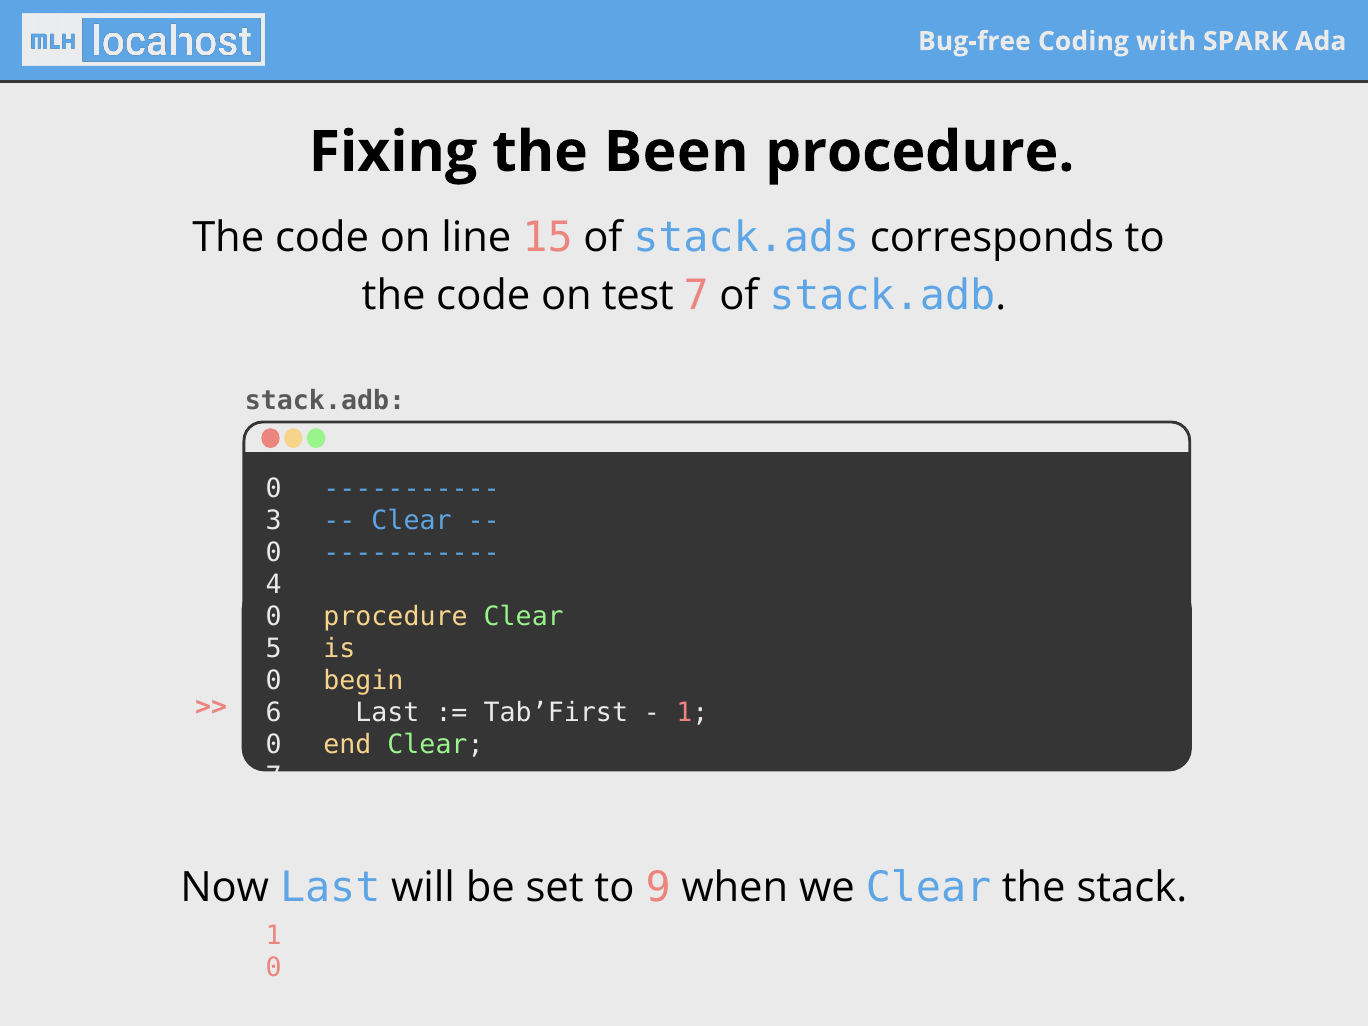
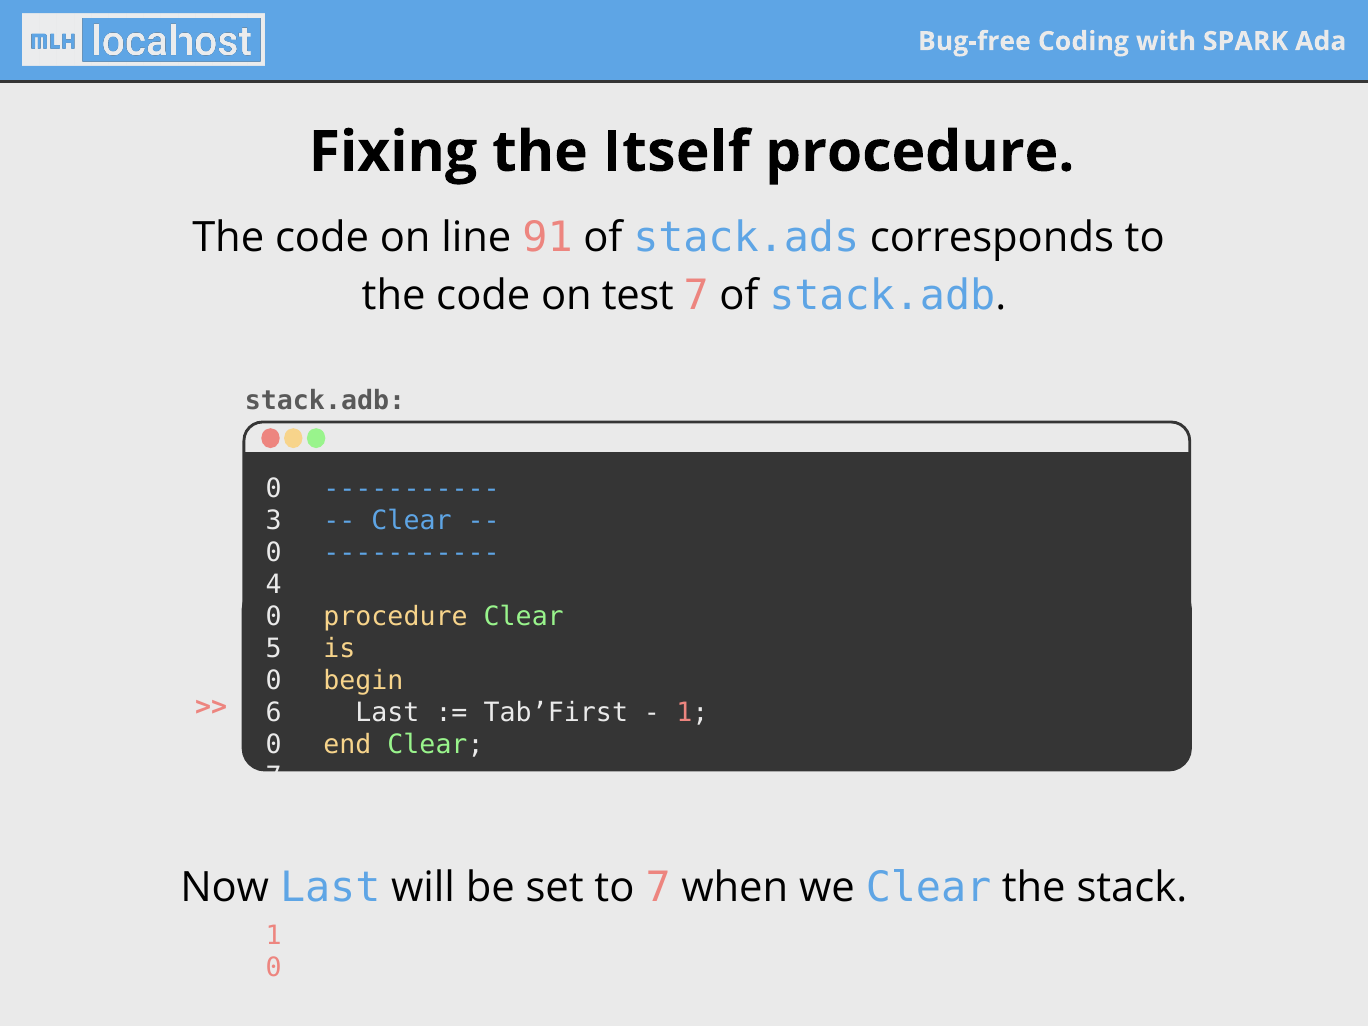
Been: Been -> Itself
15: 15 -> 91
to 9: 9 -> 7
